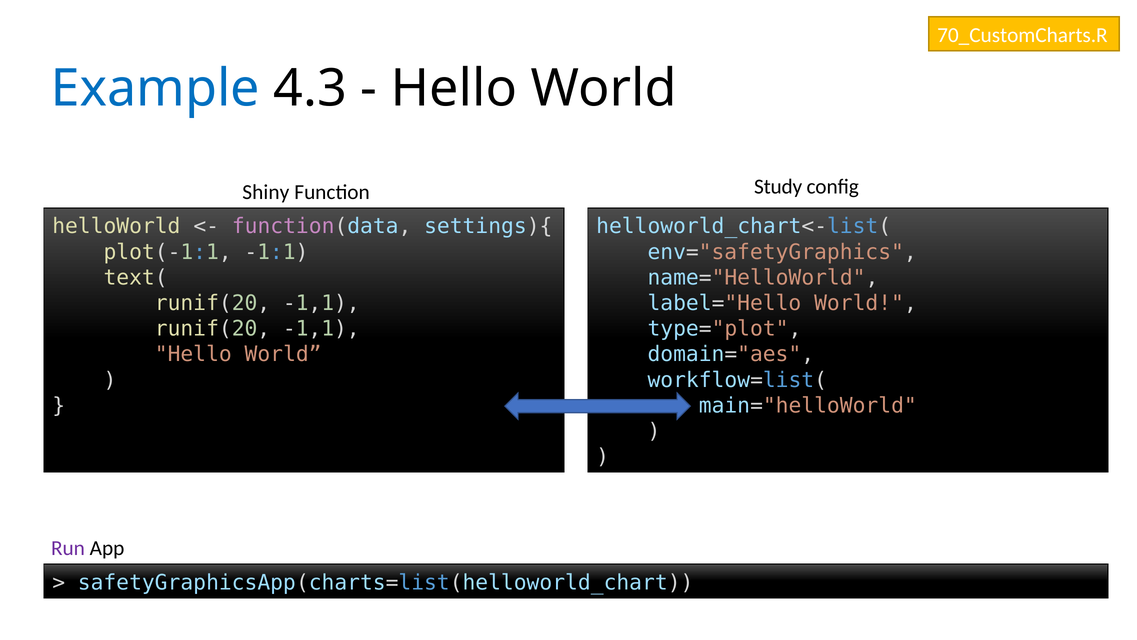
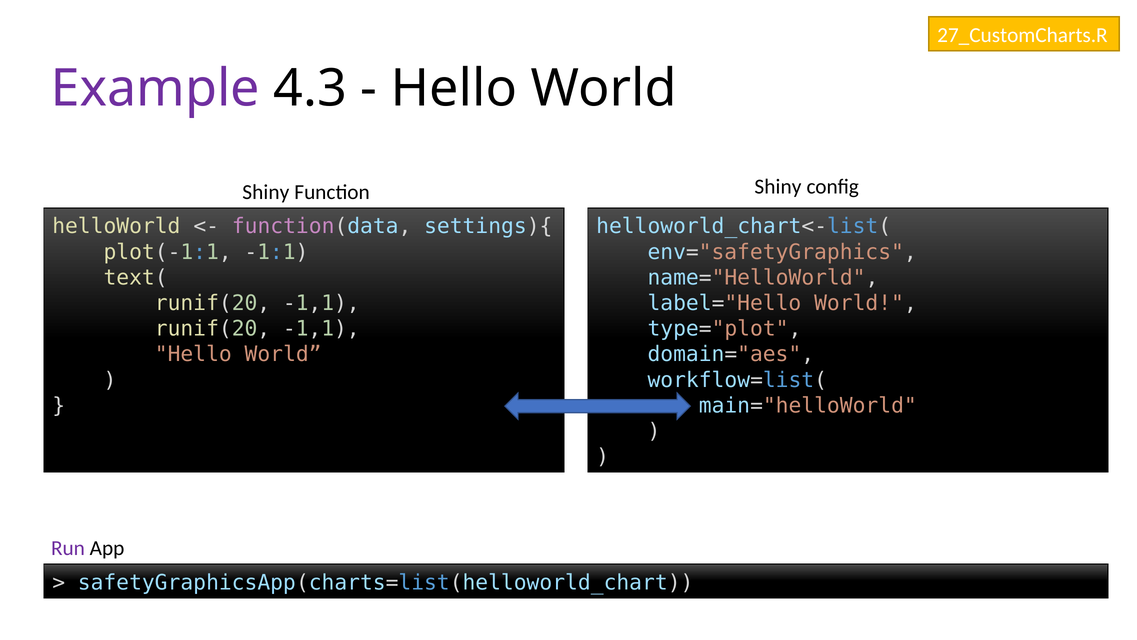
70_CustomCharts.R: 70_CustomCharts.R -> 27_CustomCharts.R
Example colour: blue -> purple
Function Study: Study -> Shiny
